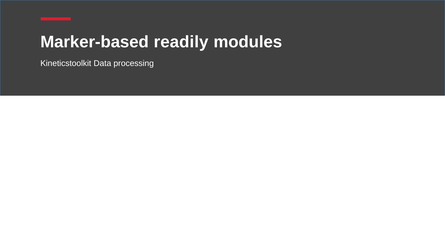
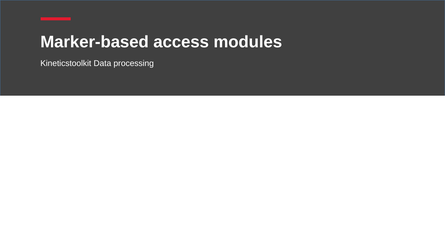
readily: readily -> access
